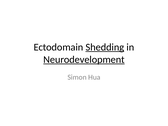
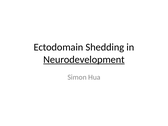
Shedding underline: present -> none
